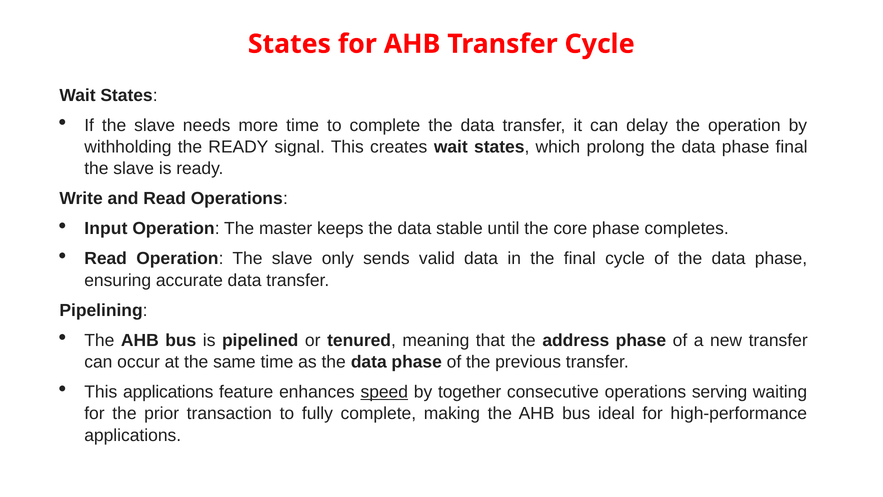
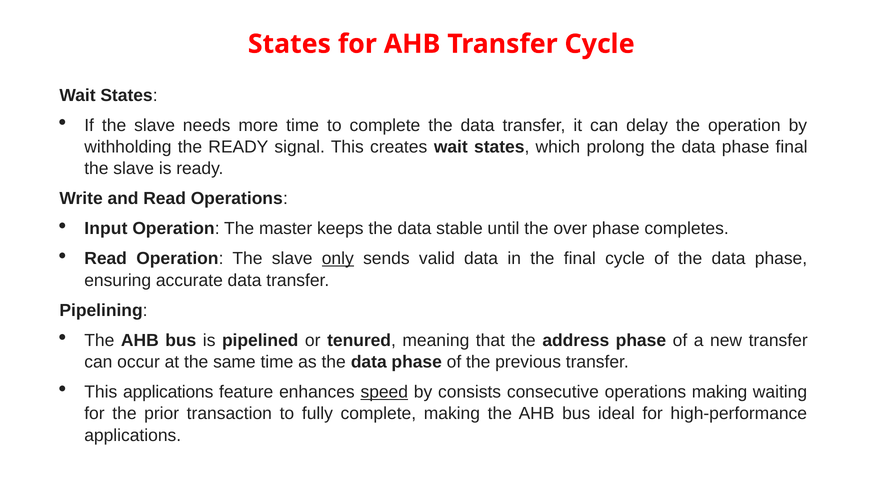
core: core -> over
only underline: none -> present
together: together -> consists
operations serving: serving -> making
